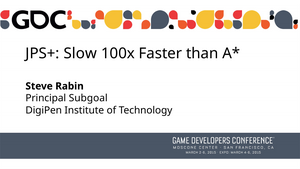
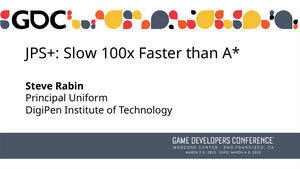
Subgoal: Subgoal -> Uniform
